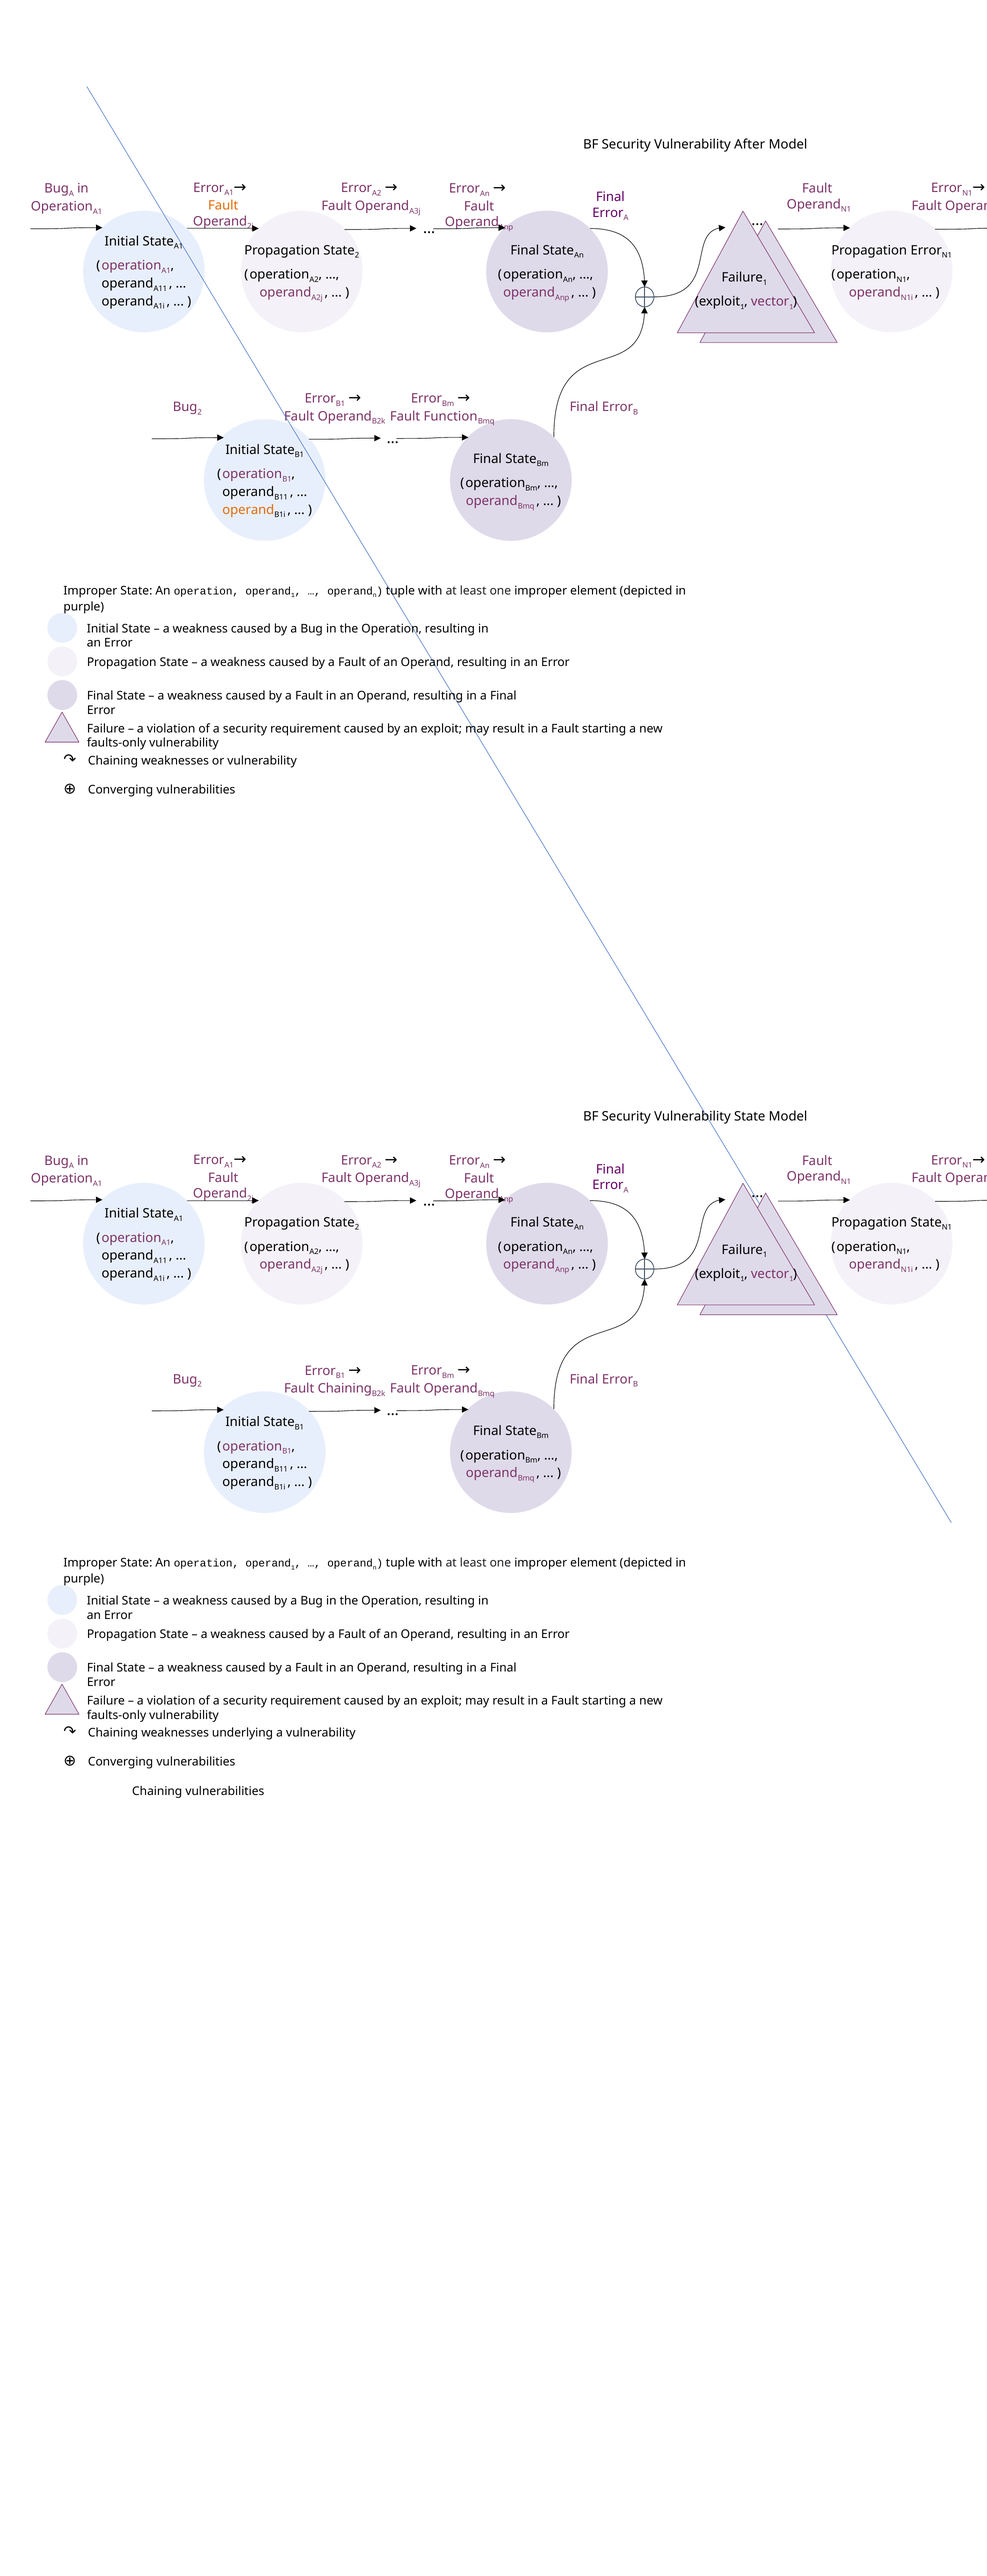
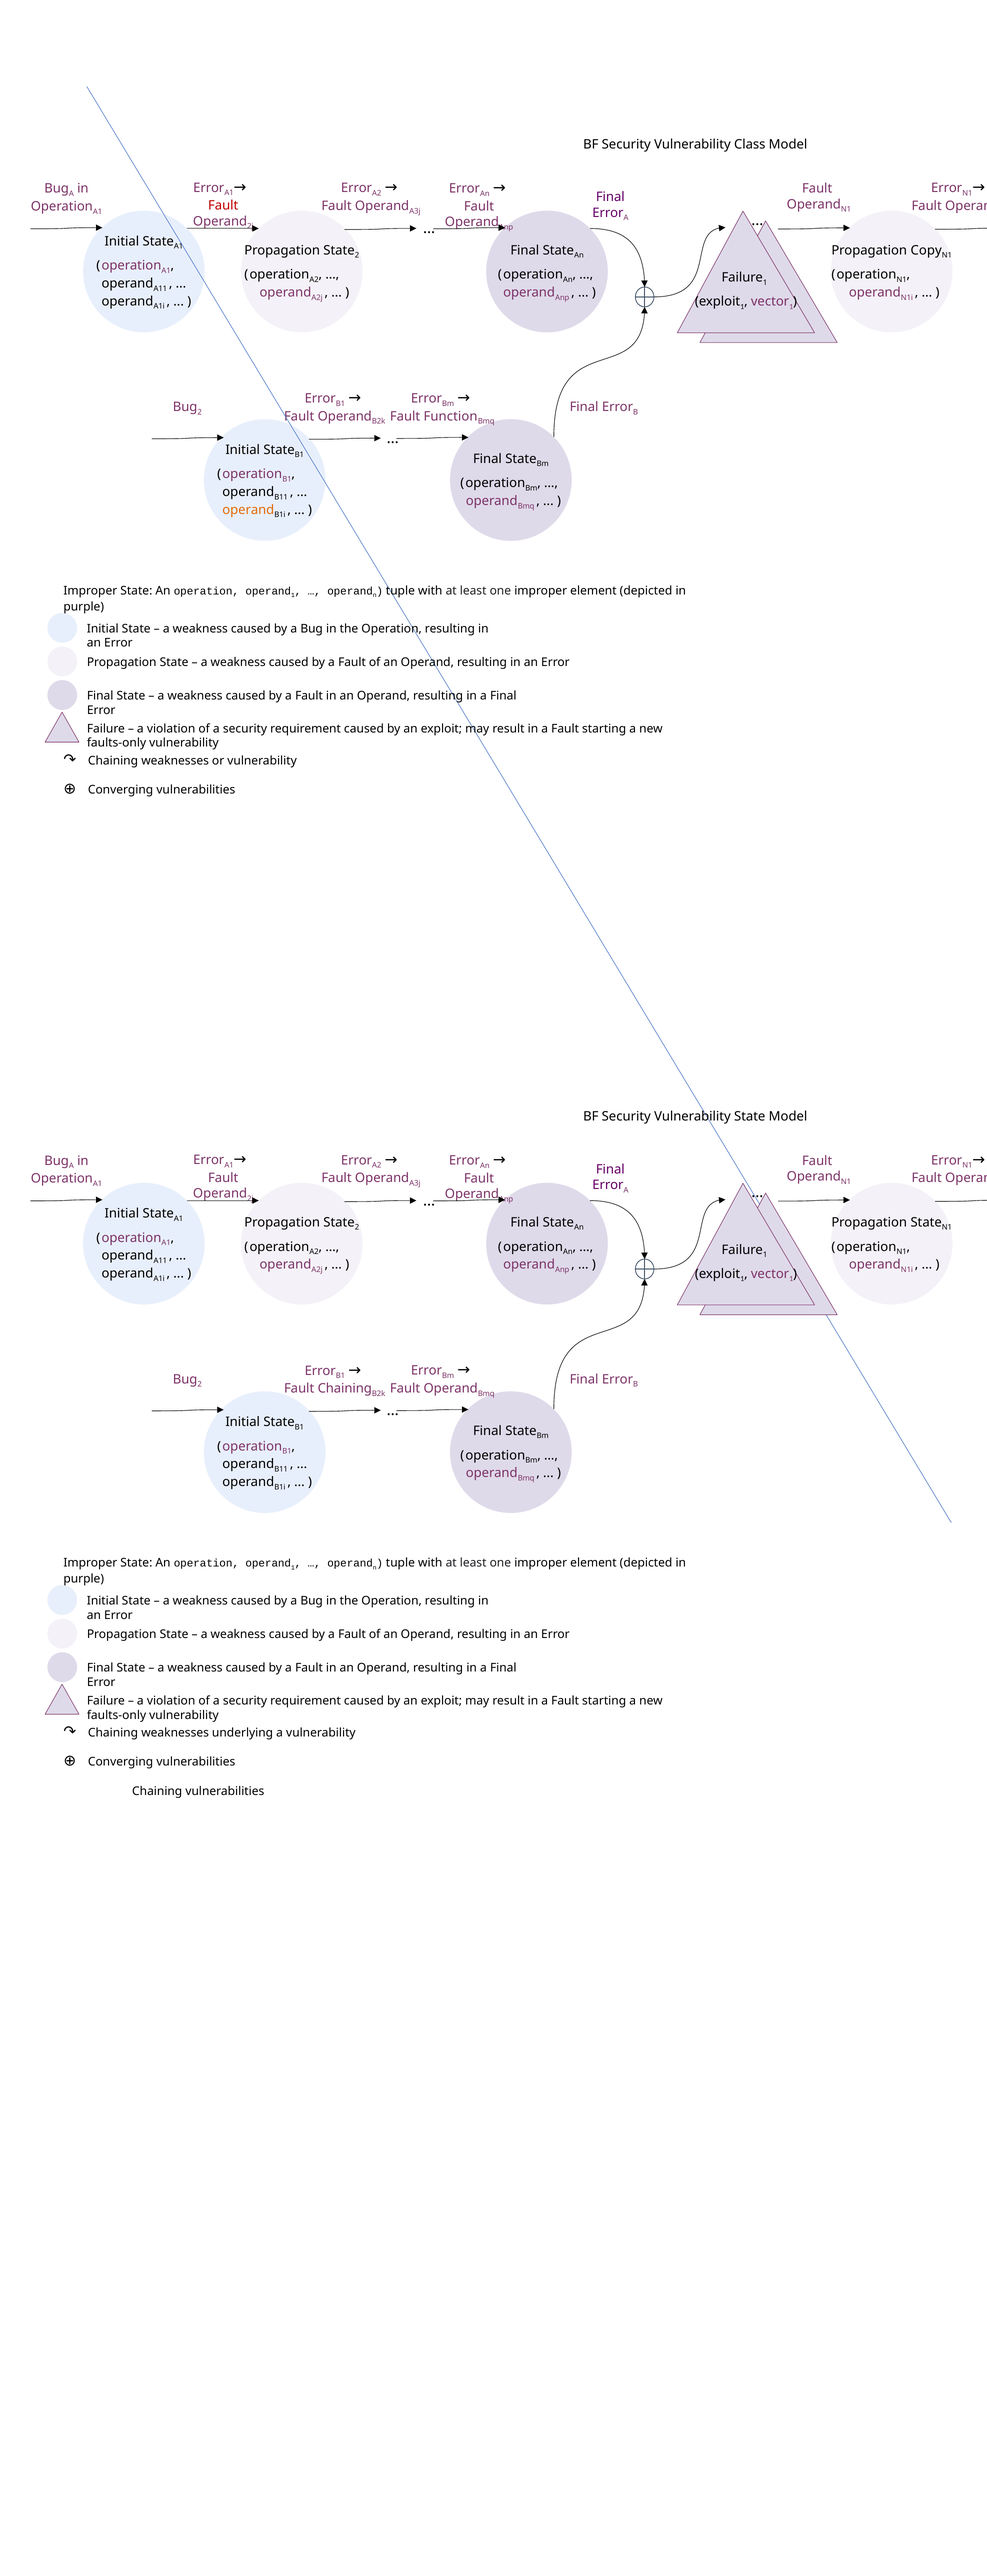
After: After -> Class
Fault at (223, 206) colour: orange -> red
Propagation Error: Error -> Copy
